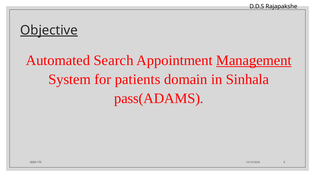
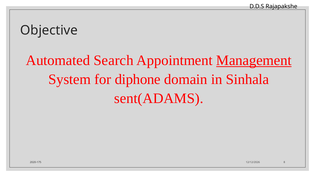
Objective underline: present -> none
patients: patients -> diphone
pass(ADAMS: pass(ADAMS -> sent(ADAMS
